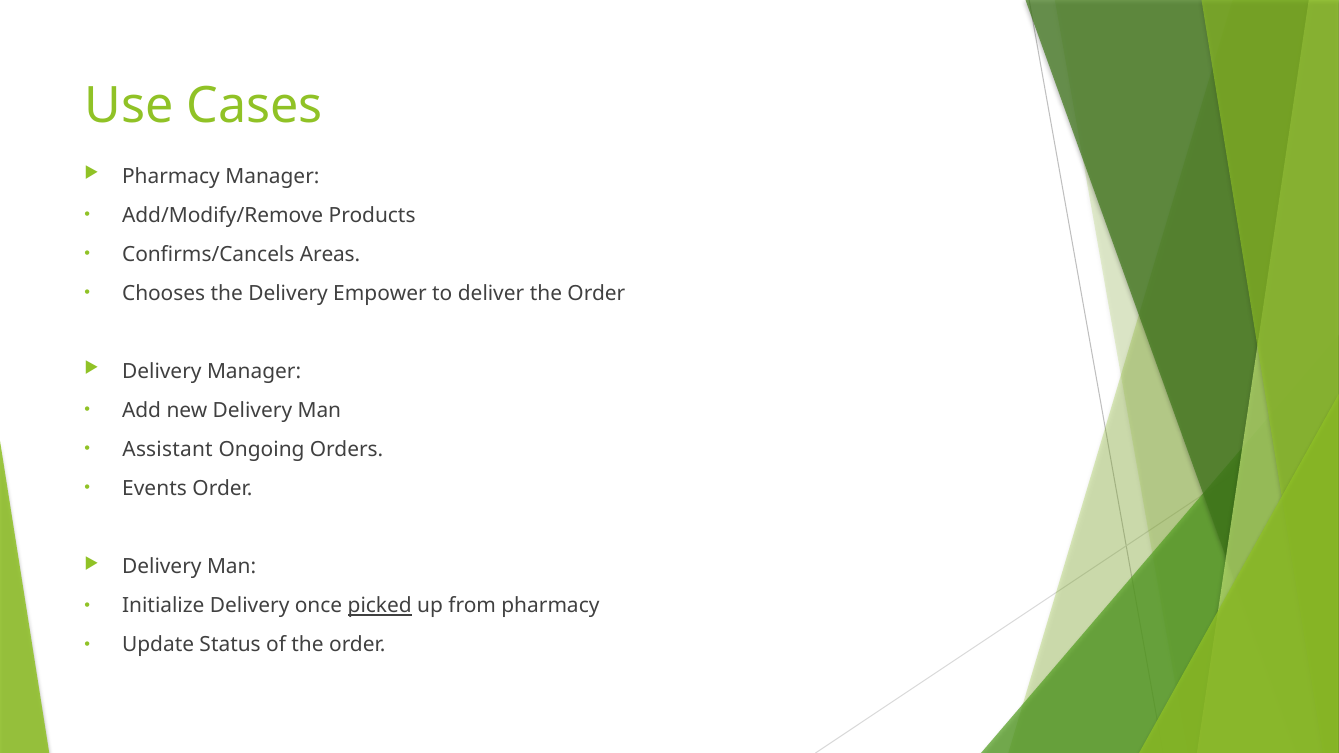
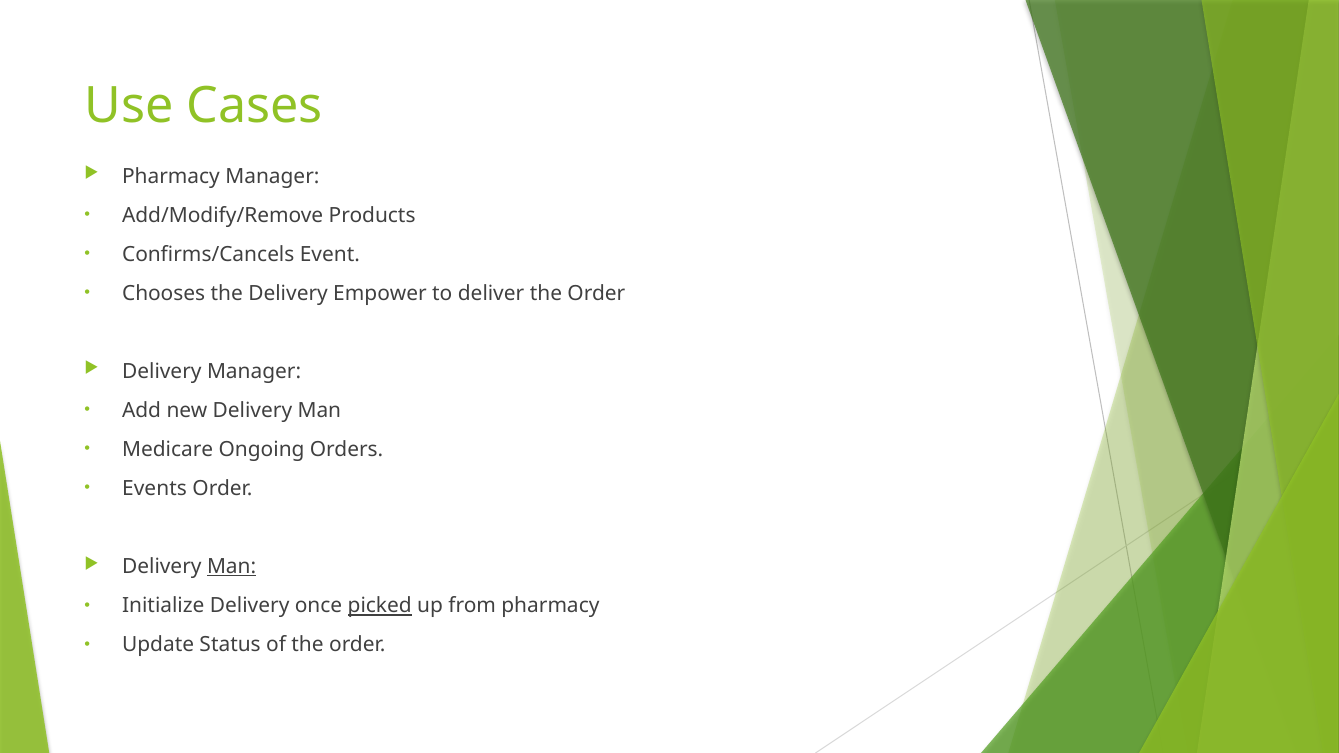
Areas: Areas -> Event
Assistant: Assistant -> Medicare
Man at (232, 567) underline: none -> present
